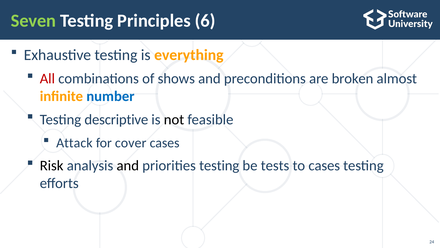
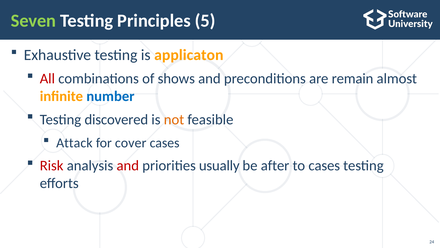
6: 6 -> 5
everything: everything -> applicaton
broken: broken -> remain
descriptive: descriptive -> discovered
not colour: black -> orange
Risk colour: black -> red
and at (128, 165) colour: black -> red
priorities testing: testing -> usually
tests: tests -> after
